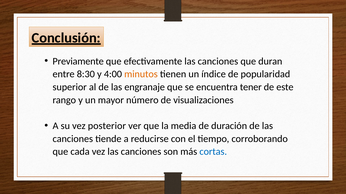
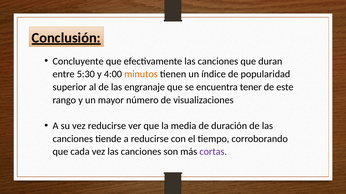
Previamente: Previamente -> Concluyente
8:30: 8:30 -> 5:30
vez posterior: posterior -> reducirse
cortas colour: blue -> purple
